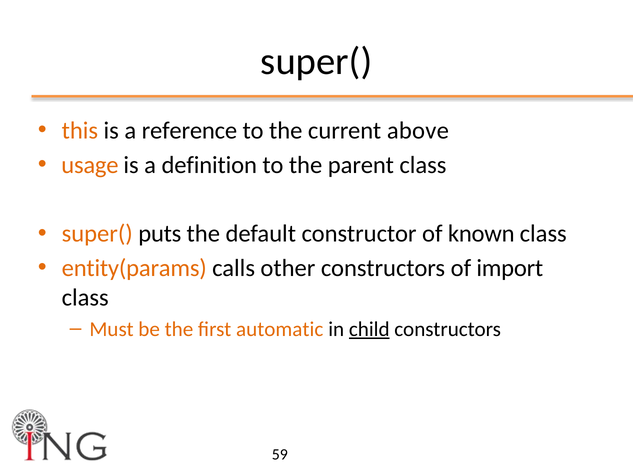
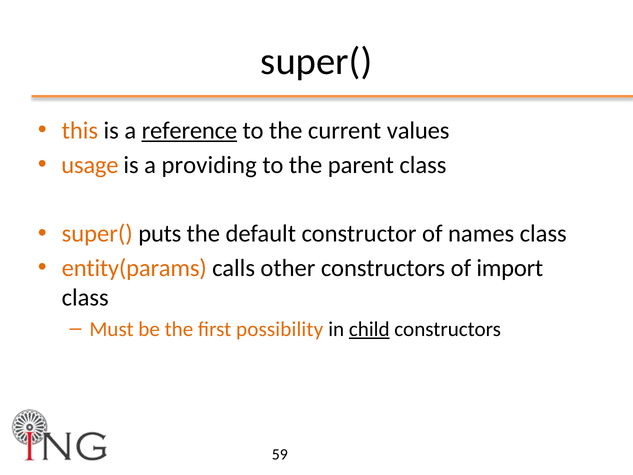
reference underline: none -> present
above: above -> values
definition: definition -> providing
known: known -> names
automatic: automatic -> possibility
